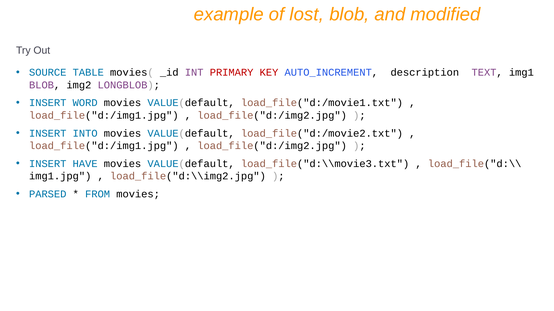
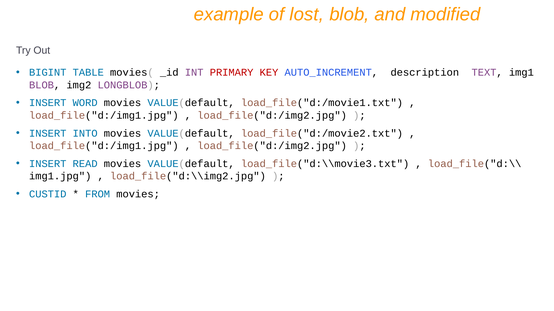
SOURCE: SOURCE -> BIGINT
HAVE: HAVE -> READ
PARSED: PARSED -> CUSTID
